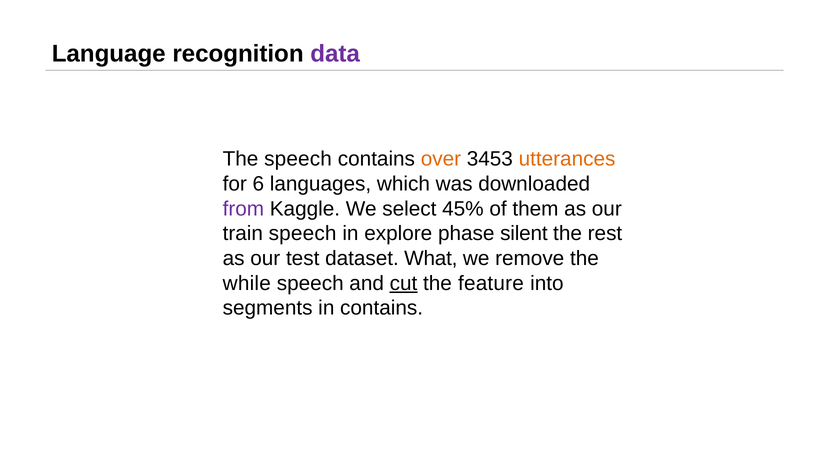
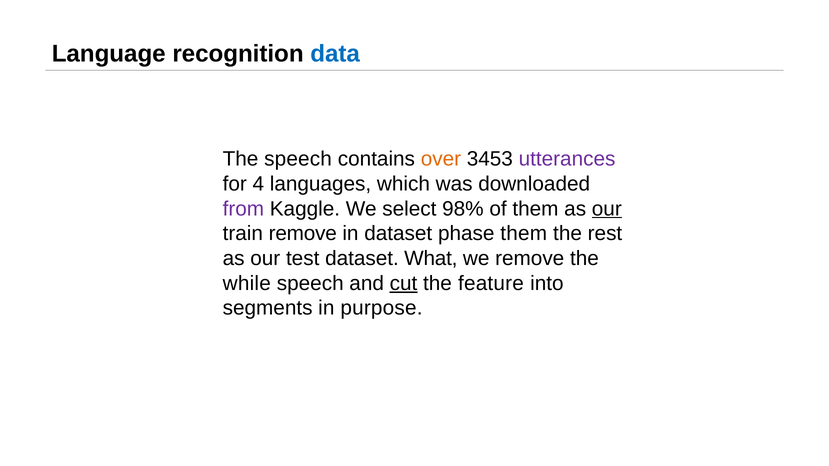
data colour: purple -> blue
utterances colour: orange -> purple
6: 6 -> 4
45%: 45% -> 98%
our at (607, 209) underline: none -> present
train speech: speech -> remove
in explore: explore -> dataset
phase silent: silent -> them
in contains: contains -> purpose
